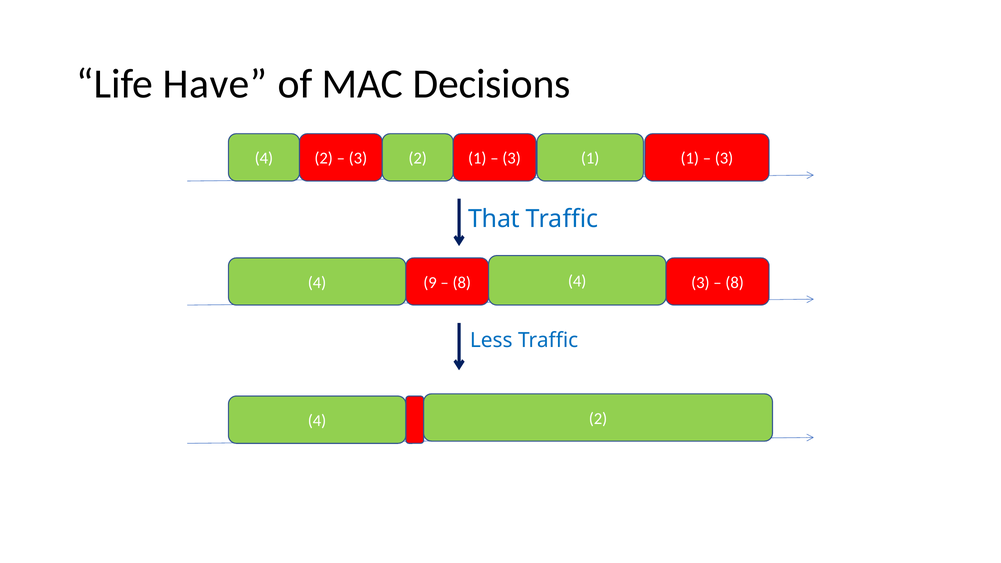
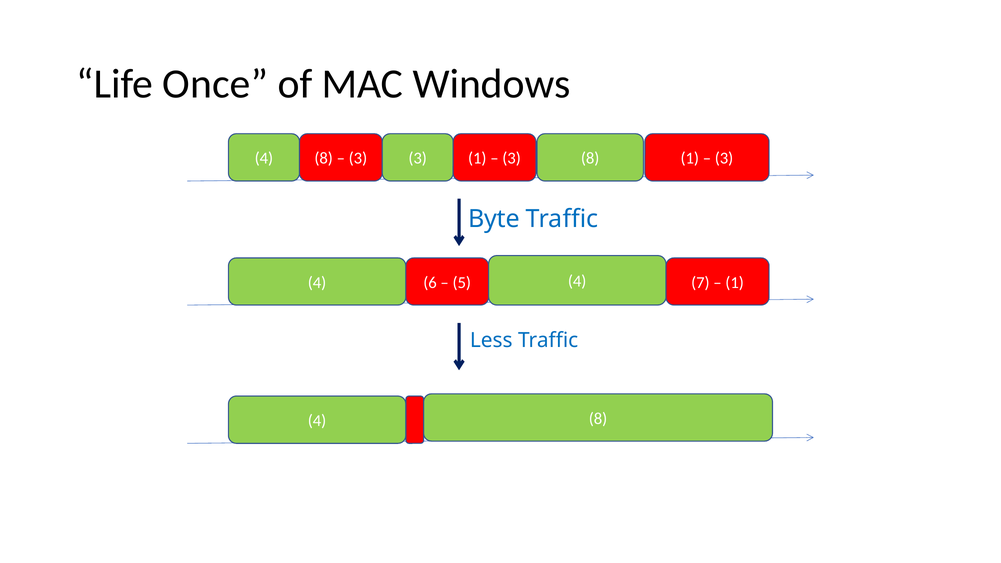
Have: Have -> Once
Decisions: Decisions -> Windows
2 at (324, 159): 2 -> 8
3 2: 2 -> 3
3 1: 1 -> 8
That: That -> Byte
9: 9 -> 6
8 at (462, 283): 8 -> 5
4 3: 3 -> 7
8 at (735, 283): 8 -> 1
2 at (598, 419): 2 -> 8
